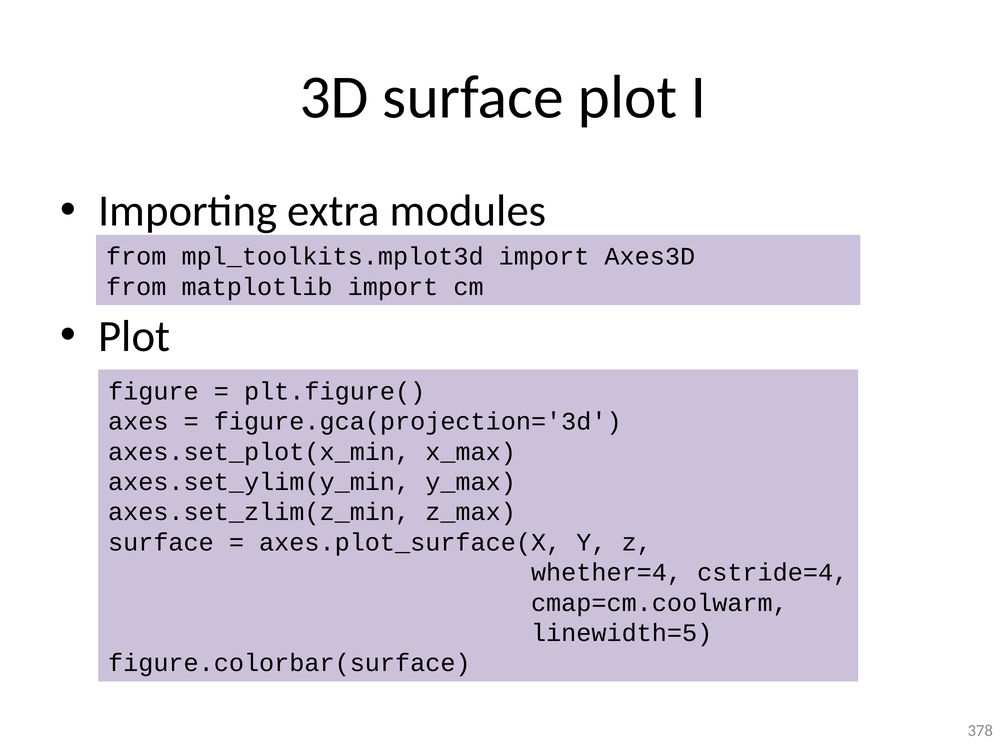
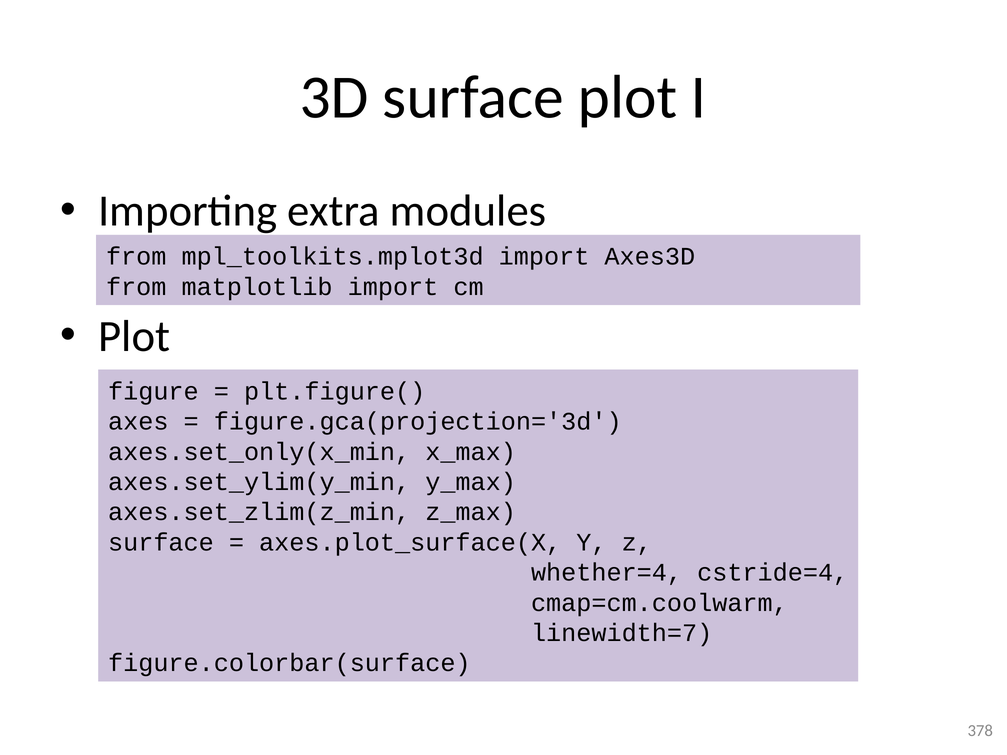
axes.set_plot(x_min: axes.set_plot(x_min -> axes.set_only(x_min
linewidth=5: linewidth=5 -> linewidth=7
